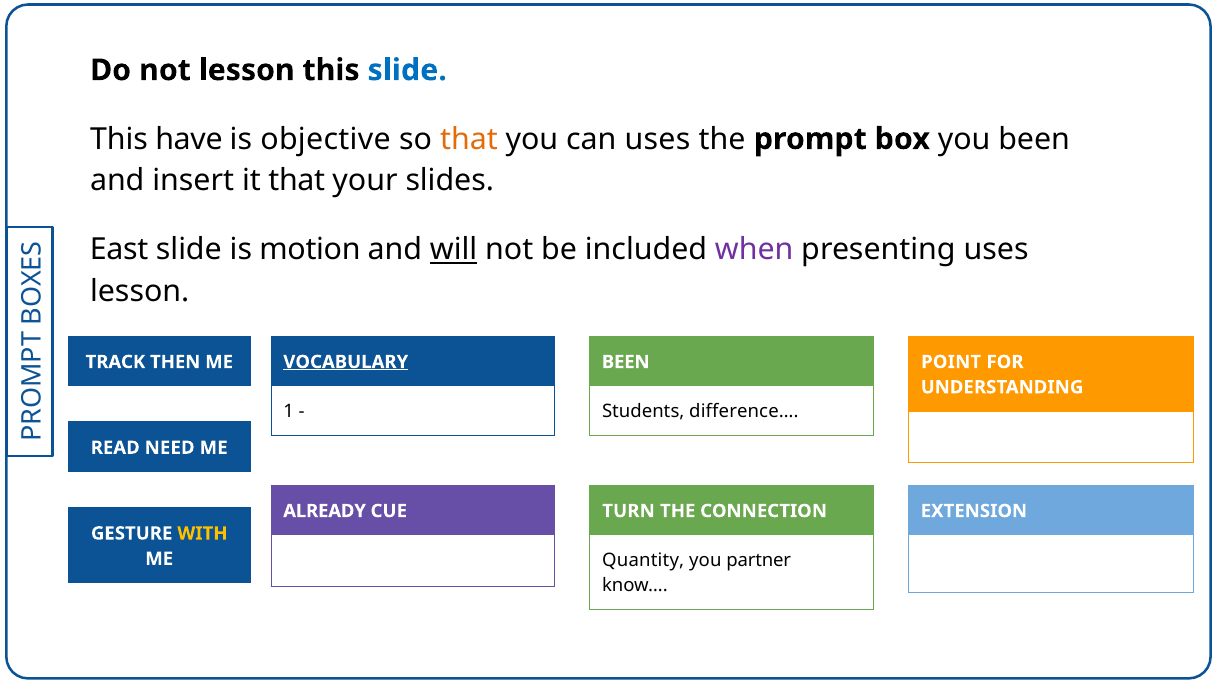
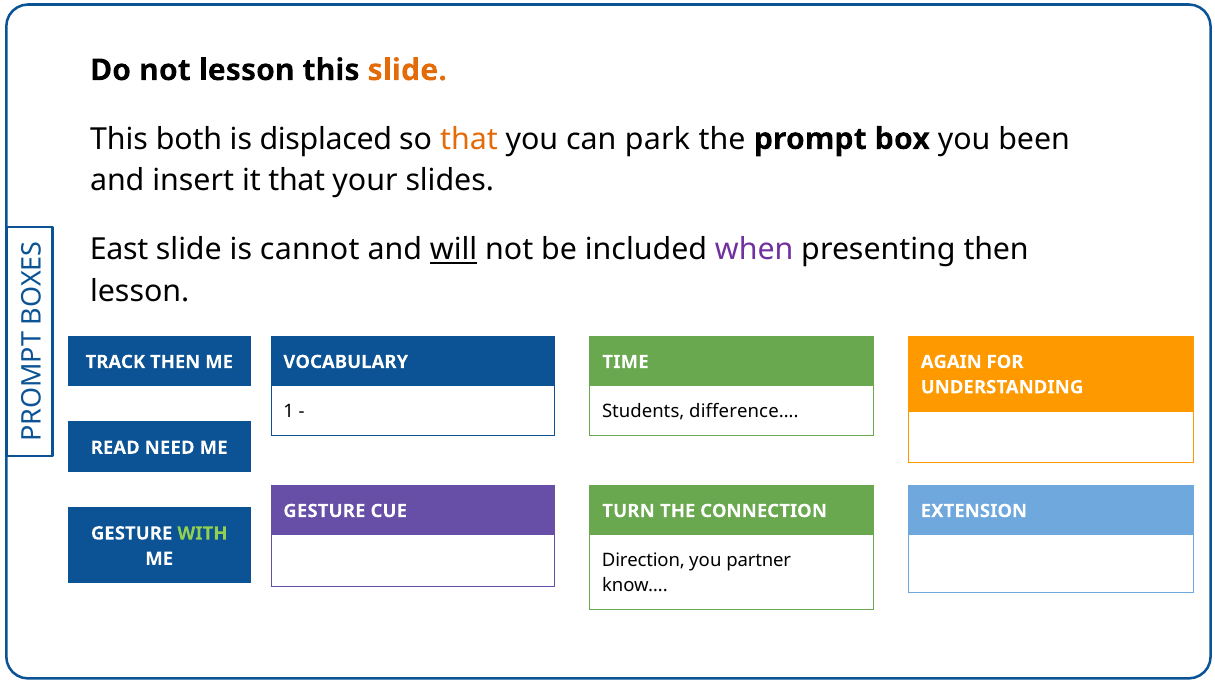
slide at (407, 70) colour: blue -> orange
have: have -> both
objective: objective -> displaced
can uses: uses -> park
motion: motion -> cannot
presenting uses: uses -> then
VOCABULARY underline: present -> none
BEEN at (626, 362): BEEN -> TIME
POINT: POINT -> AGAIN
ALREADY at (325, 511): ALREADY -> GESTURE
WITH colour: yellow -> light green
Quantity: Quantity -> Direction
